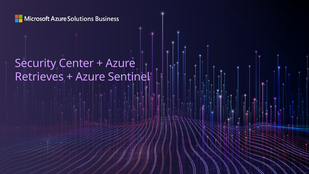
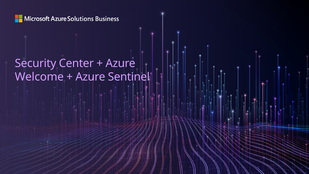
Retrieves: Retrieves -> Welcome
